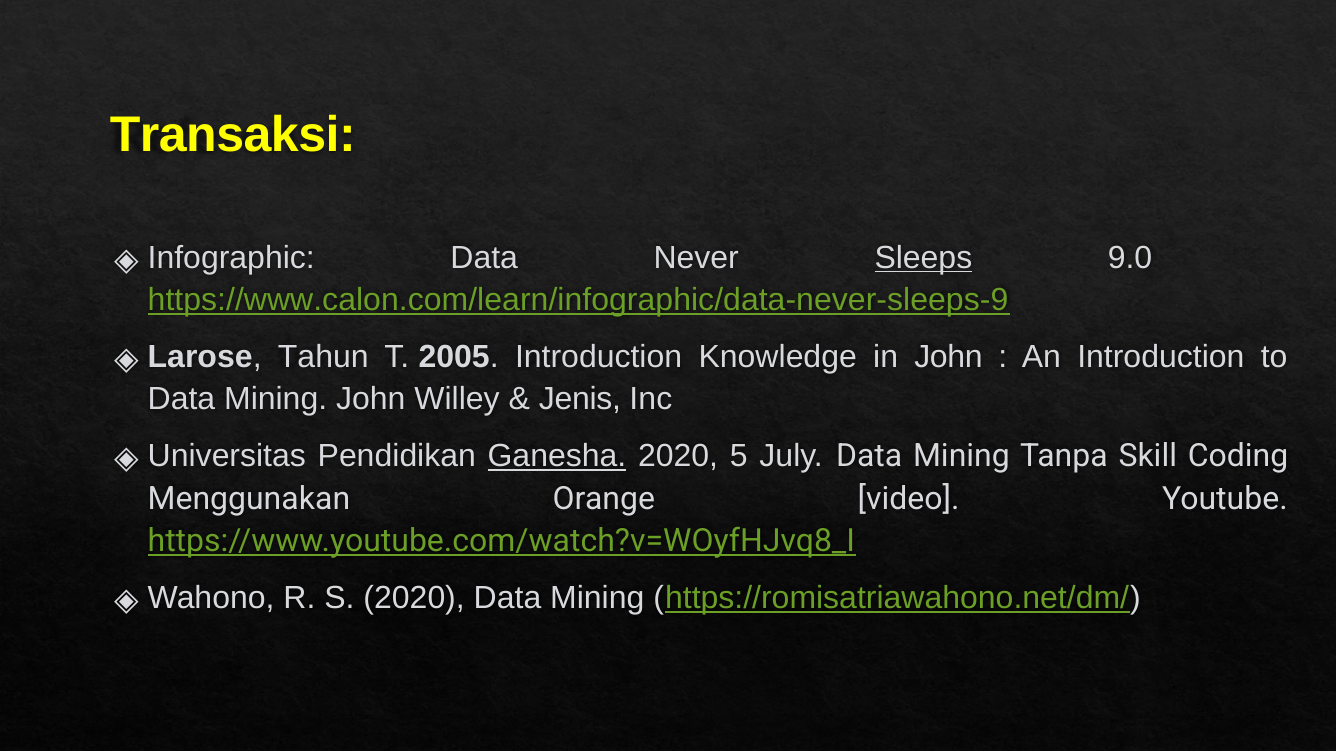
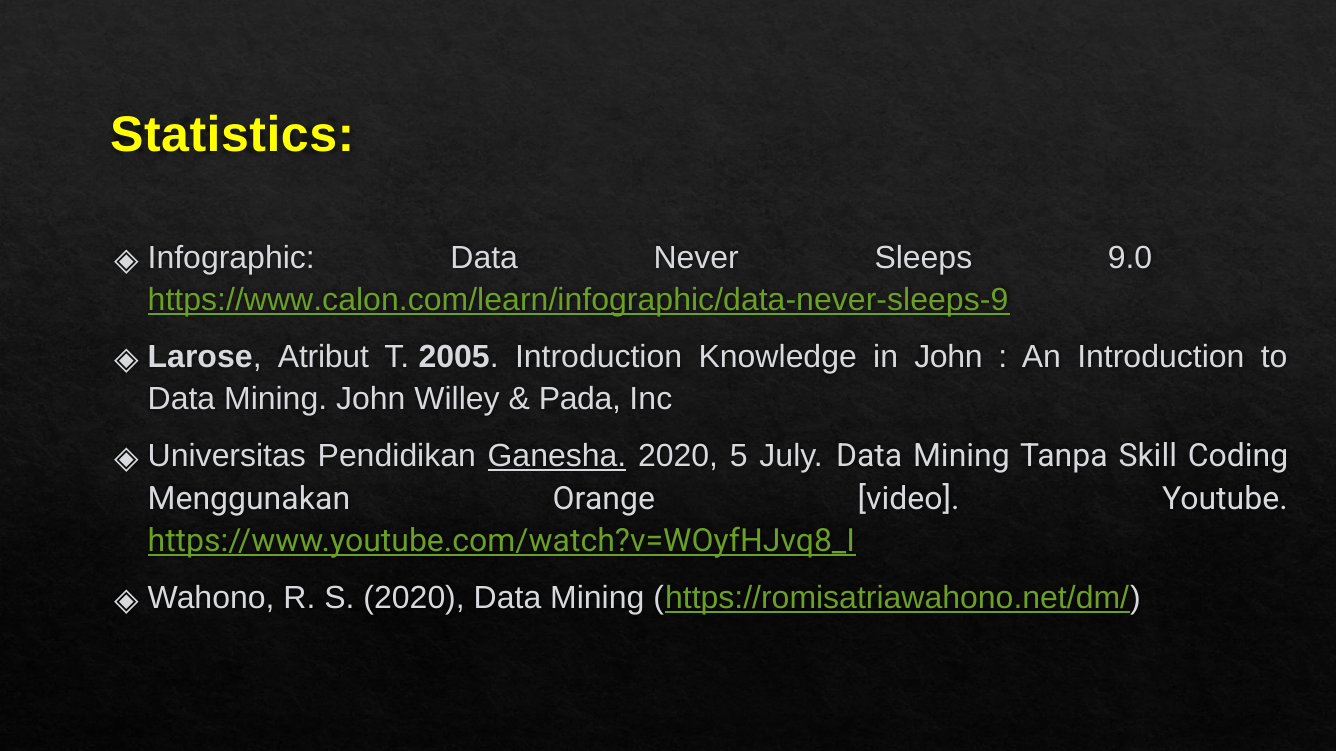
Transaksi: Transaksi -> Statistics
Sleeps underline: present -> none
Tahun: Tahun -> Atribut
Jenis: Jenis -> Pada
